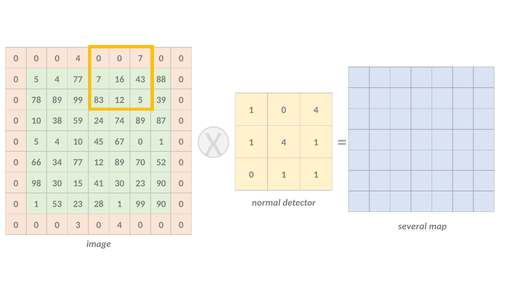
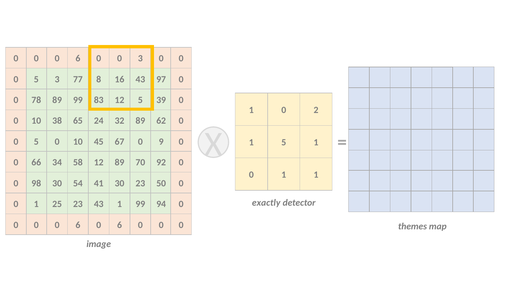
4 at (78, 58): 4 -> 6
0 7: 7 -> 3
4 at (57, 79): 4 -> 3
77 7: 7 -> 8
88: 88 -> 97
1 0 4: 4 -> 2
59: 59 -> 65
74: 74 -> 32
87: 87 -> 62
4 at (57, 142): 4 -> 0
67 0 1: 1 -> 9
4 at (284, 142): 4 -> 5
34 77: 77 -> 58
52: 52 -> 92
15: 15 -> 54
23 90: 90 -> 50
normal: normal -> exactly
53: 53 -> 25
23 28: 28 -> 43
99 90: 90 -> 94
3 at (78, 225): 3 -> 6
4 at (120, 225): 4 -> 6
several: several -> themes
